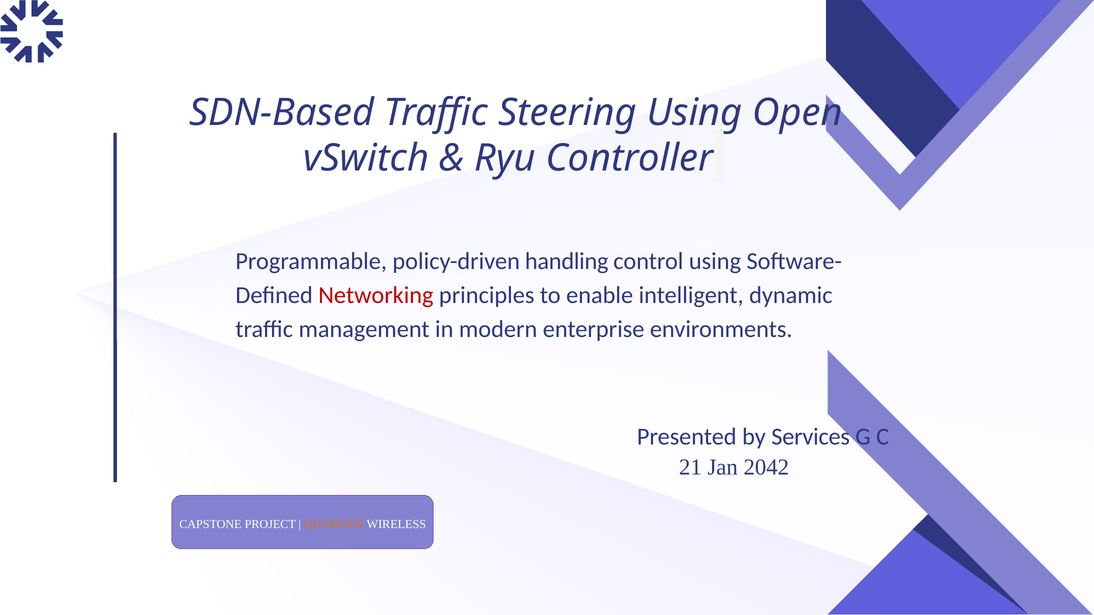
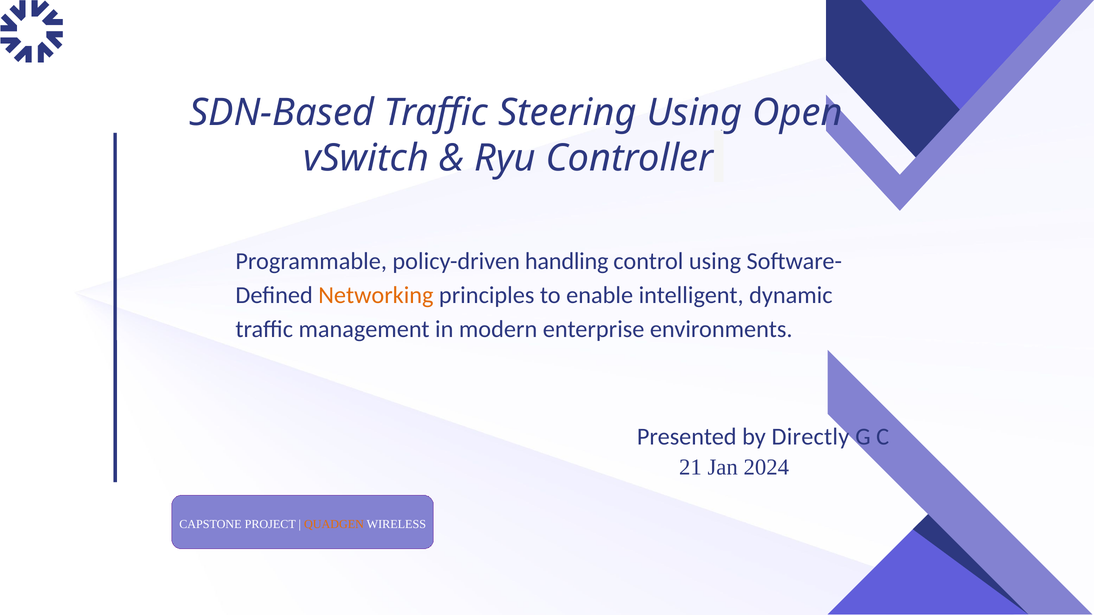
Networking colour: red -> orange
Services: Services -> Directly
2042: 2042 -> 2024
